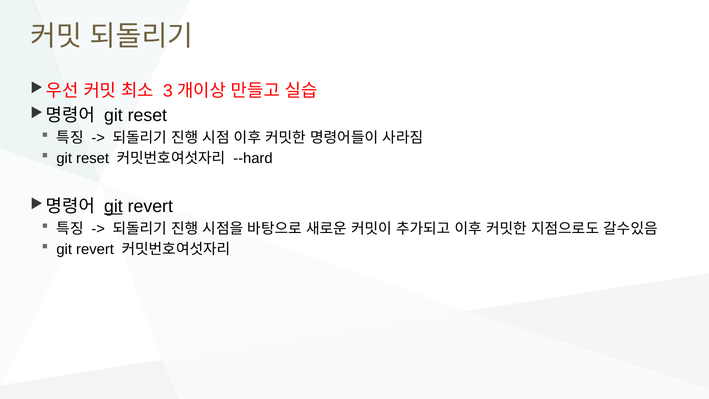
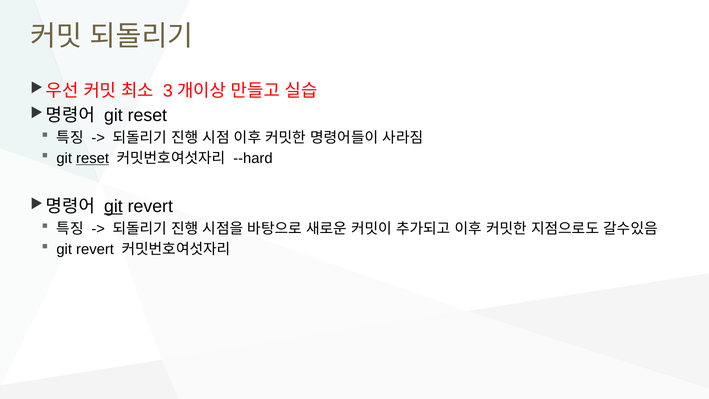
reset at (93, 158) underline: none -> present
